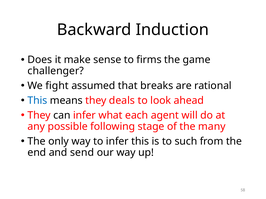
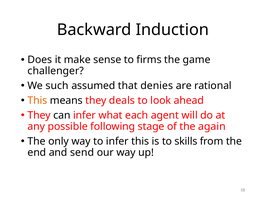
fight: fight -> such
breaks: breaks -> denies
This at (37, 101) colour: blue -> orange
many: many -> again
such: such -> skills
